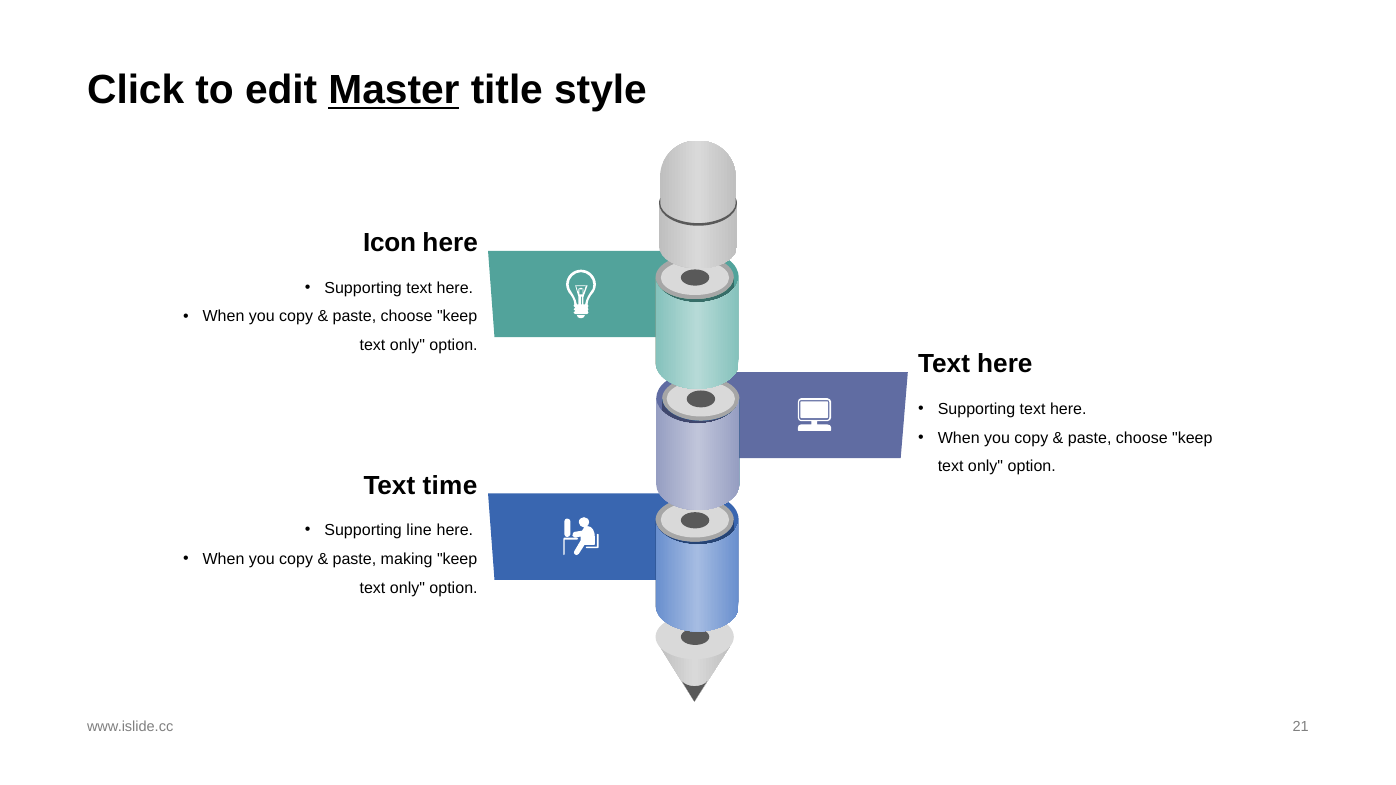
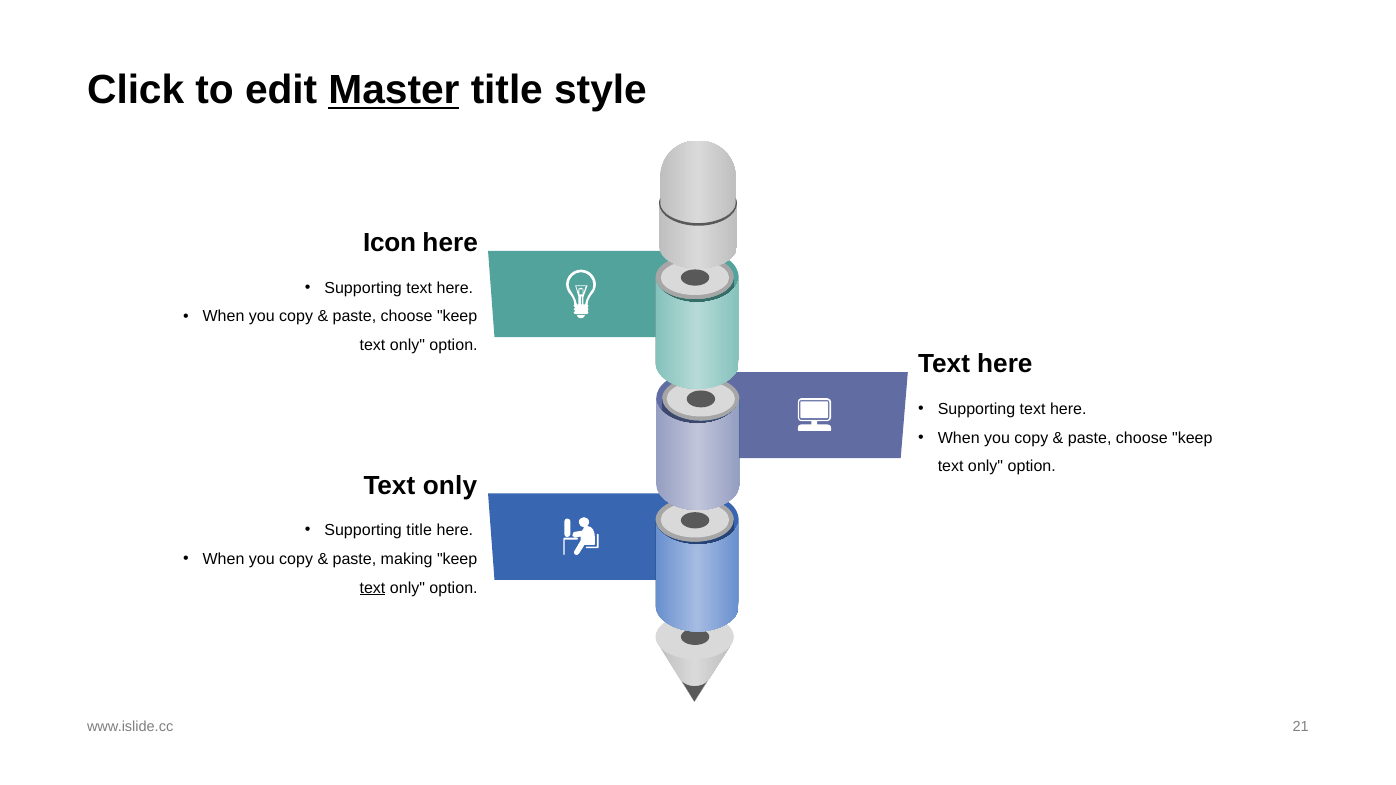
time at (450, 486): time -> only
Supporting line: line -> title
text at (373, 588) underline: none -> present
